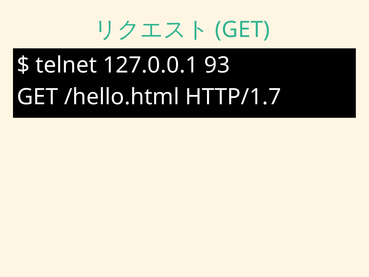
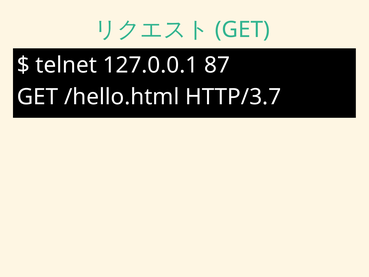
93: 93 -> 87
HTTP/1.7: HTTP/1.7 -> HTTP/3.7
